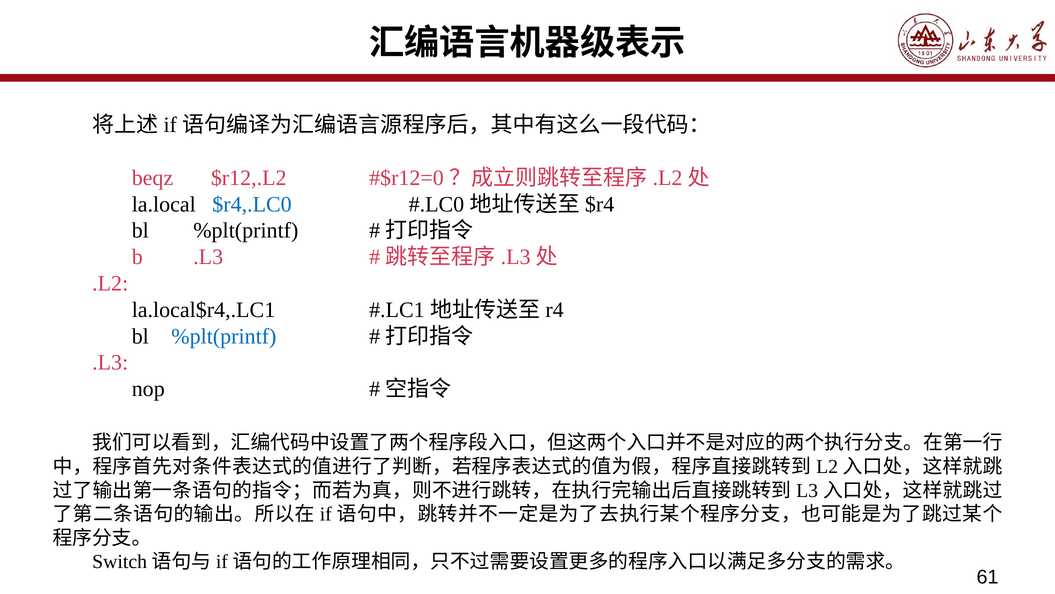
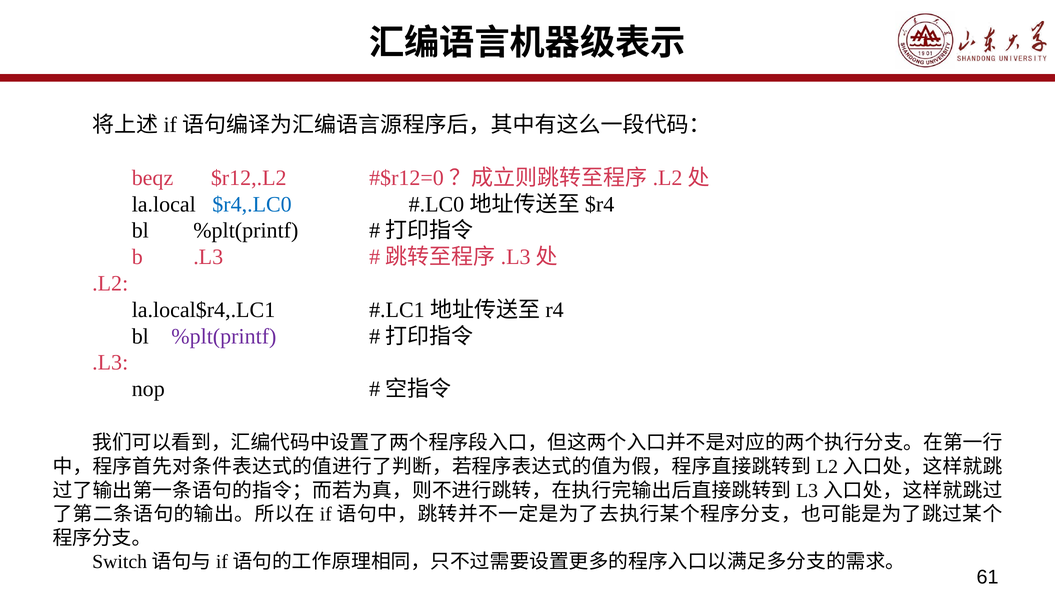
%plt(printf at (224, 336) colour: blue -> purple
